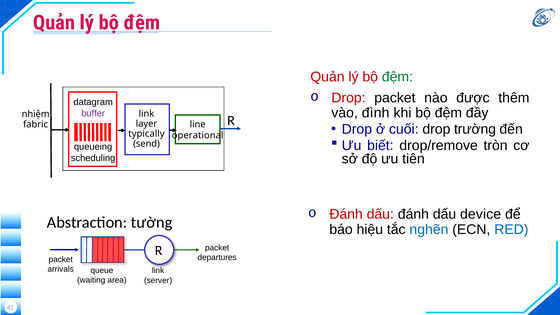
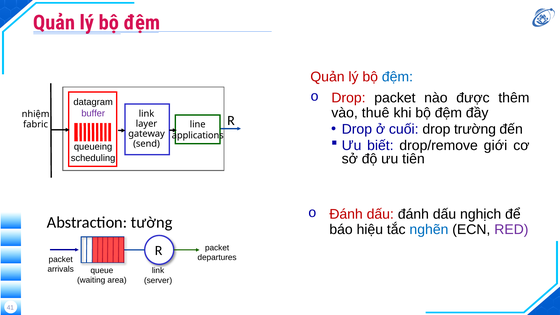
đệm at (397, 77) colour: green -> blue
đình: đình -> thuê
typically: typically -> gateway
operational: operational -> applications
tròn: tròn -> giới
device: device -> nghịch
RED colour: blue -> purple
